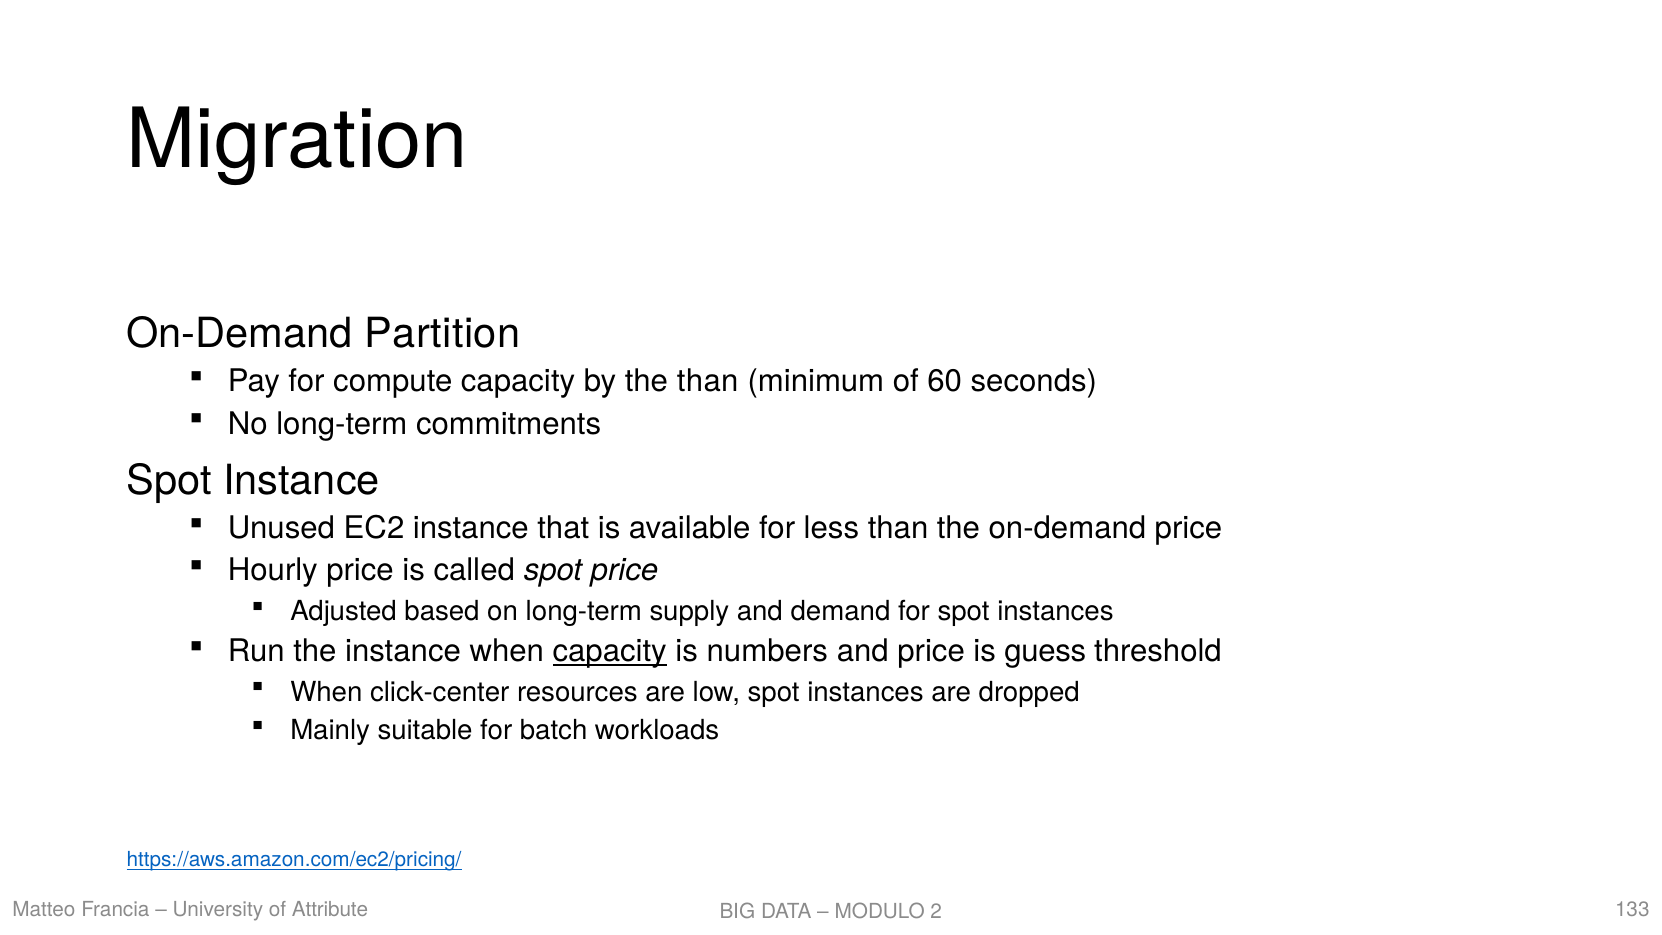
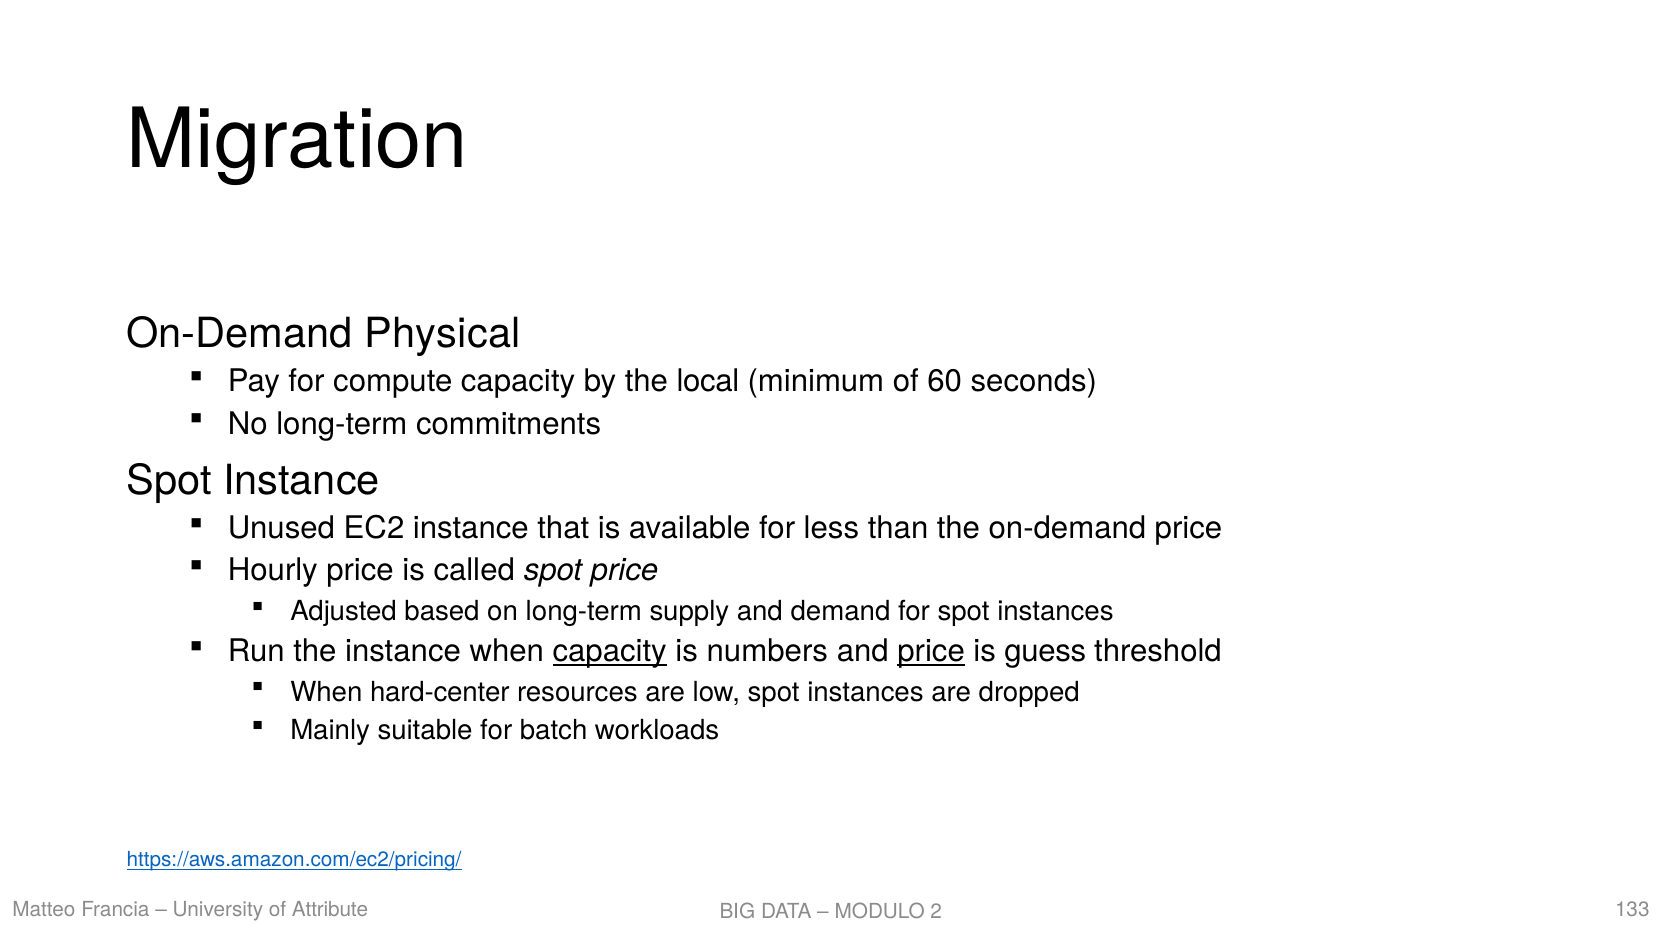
Partition: Partition -> Physical
the than: than -> local
price at (931, 651) underline: none -> present
click-center: click-center -> hard-center
